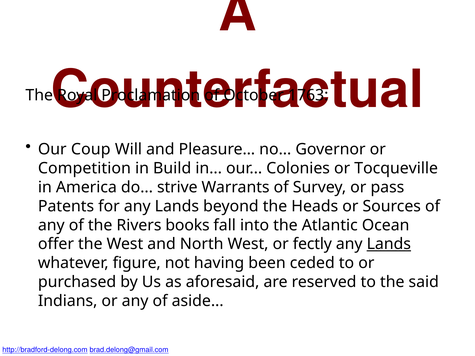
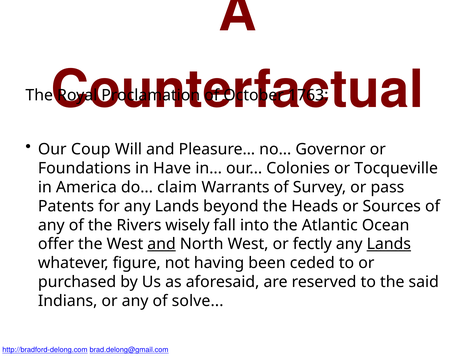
Competition: Competition -> Foundations
Build: Build -> Have
strive: strive -> claim
books: books -> wisely
and at (162, 244) underline: none -> present
aside: aside -> solve
